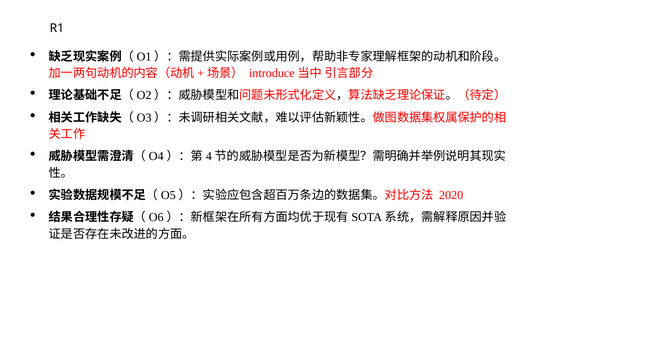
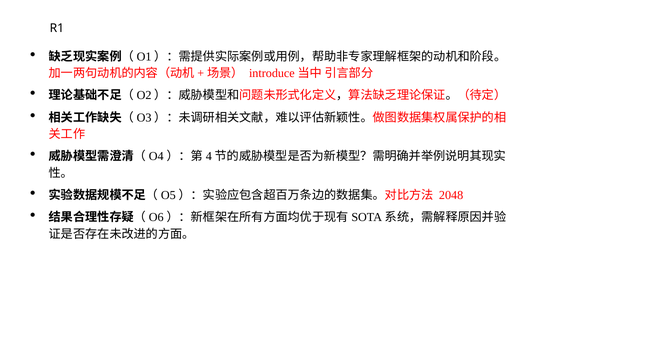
2020: 2020 -> 2048
